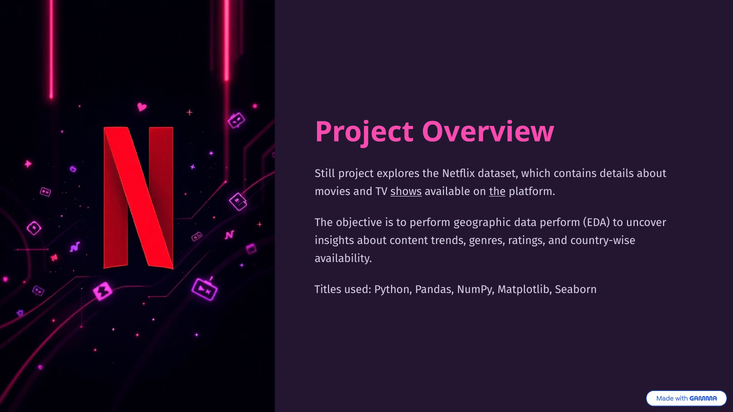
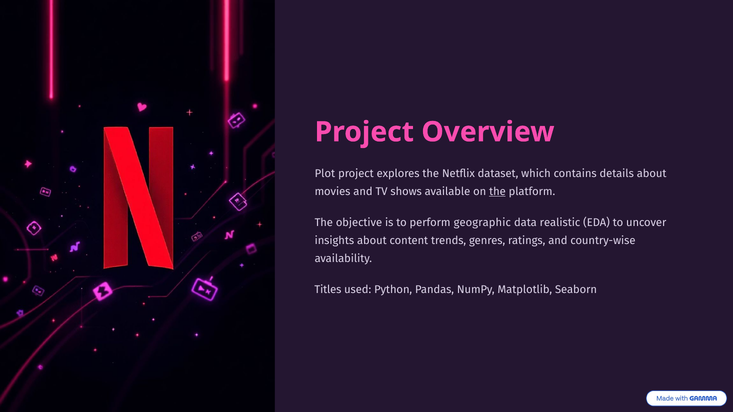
Still: Still -> Plot
shows underline: present -> none
data perform: perform -> realistic
